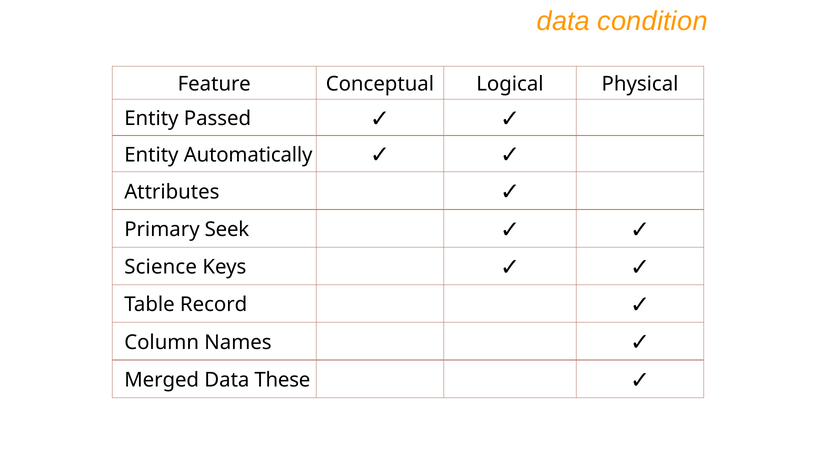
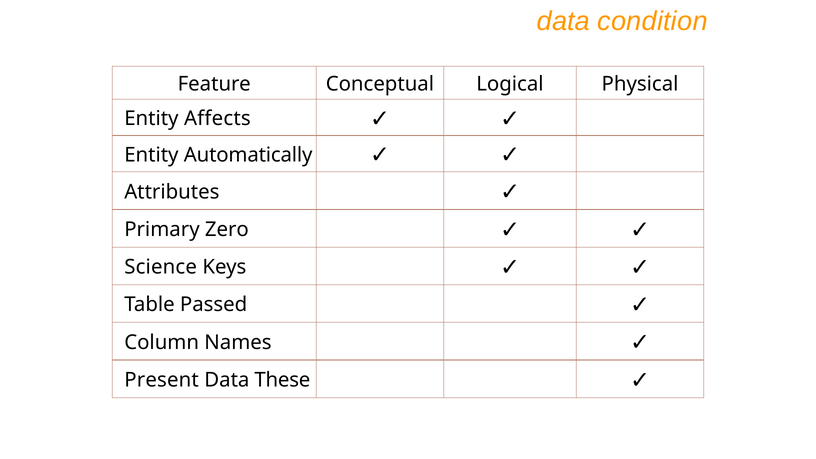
Passed: Passed -> Affects
Seek: Seek -> Zero
Record: Record -> Passed
Merged: Merged -> Present
